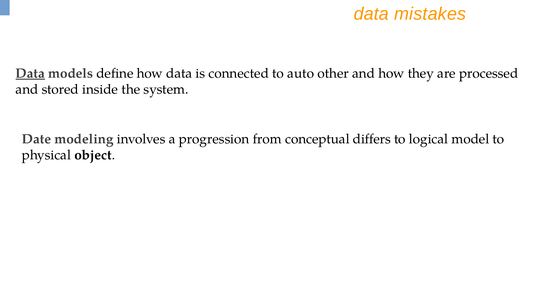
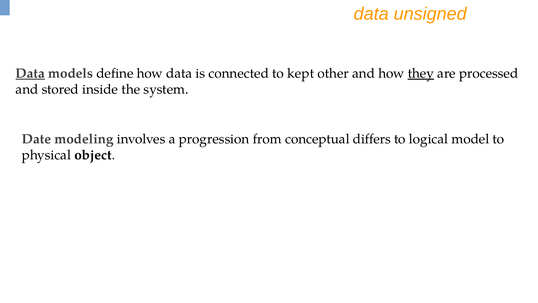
mistakes: mistakes -> unsigned
auto: auto -> kept
they underline: none -> present
